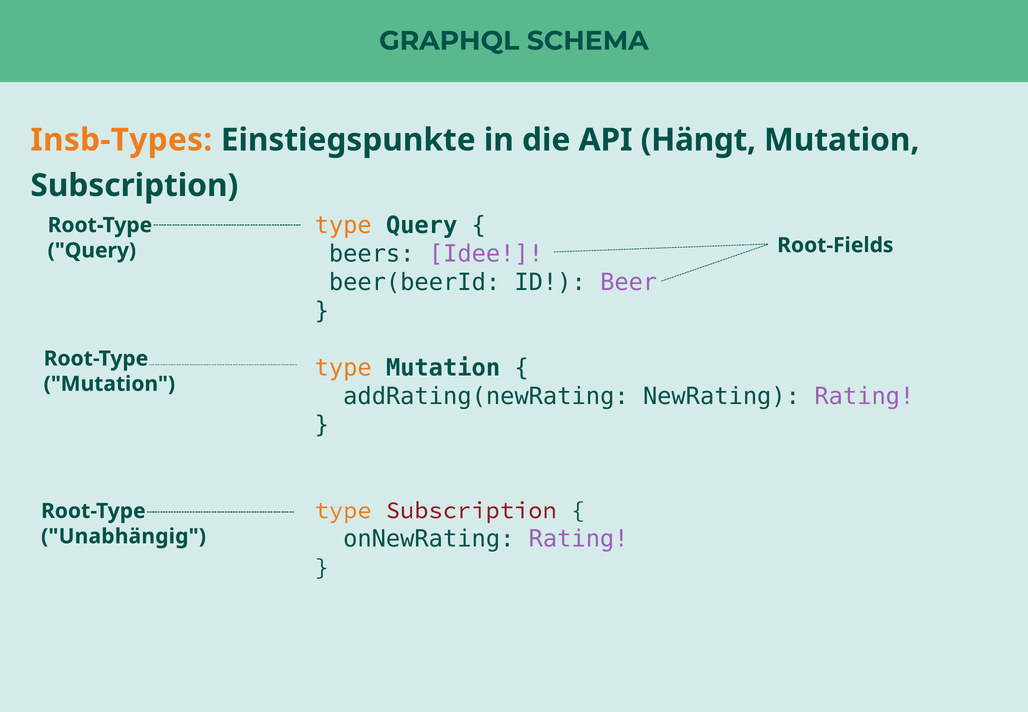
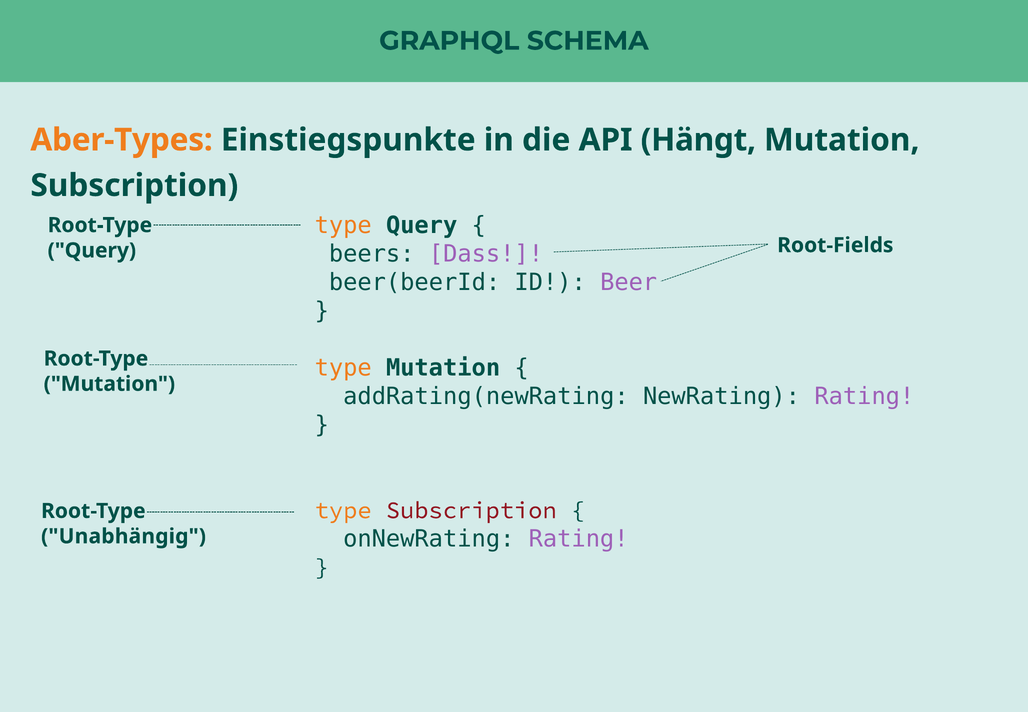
Insb-Types: Insb-Types -> Aber-Types
Idee: Idee -> Dass
